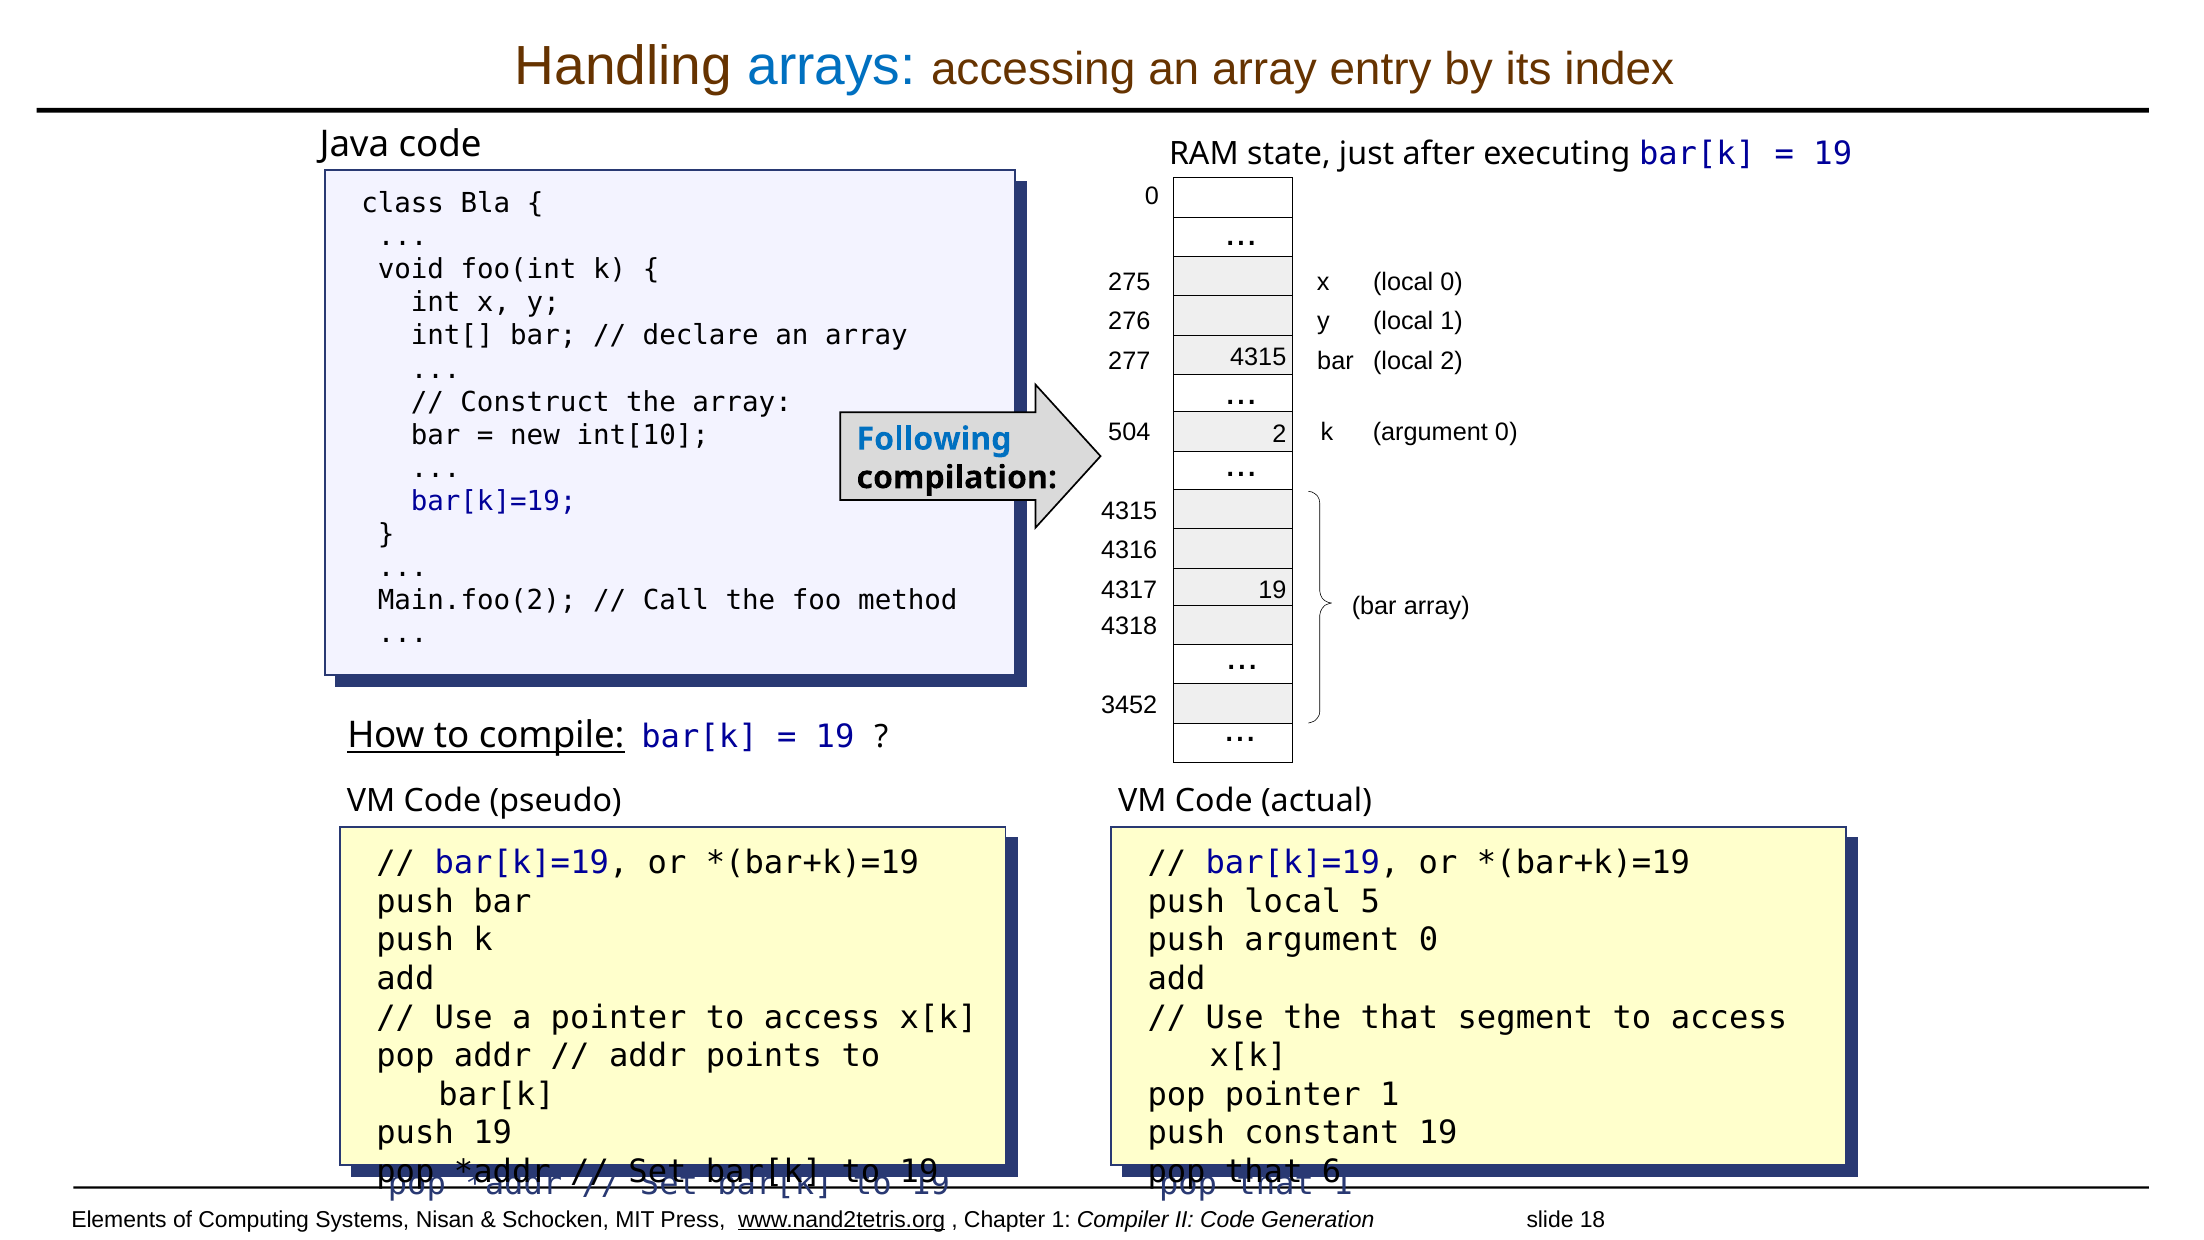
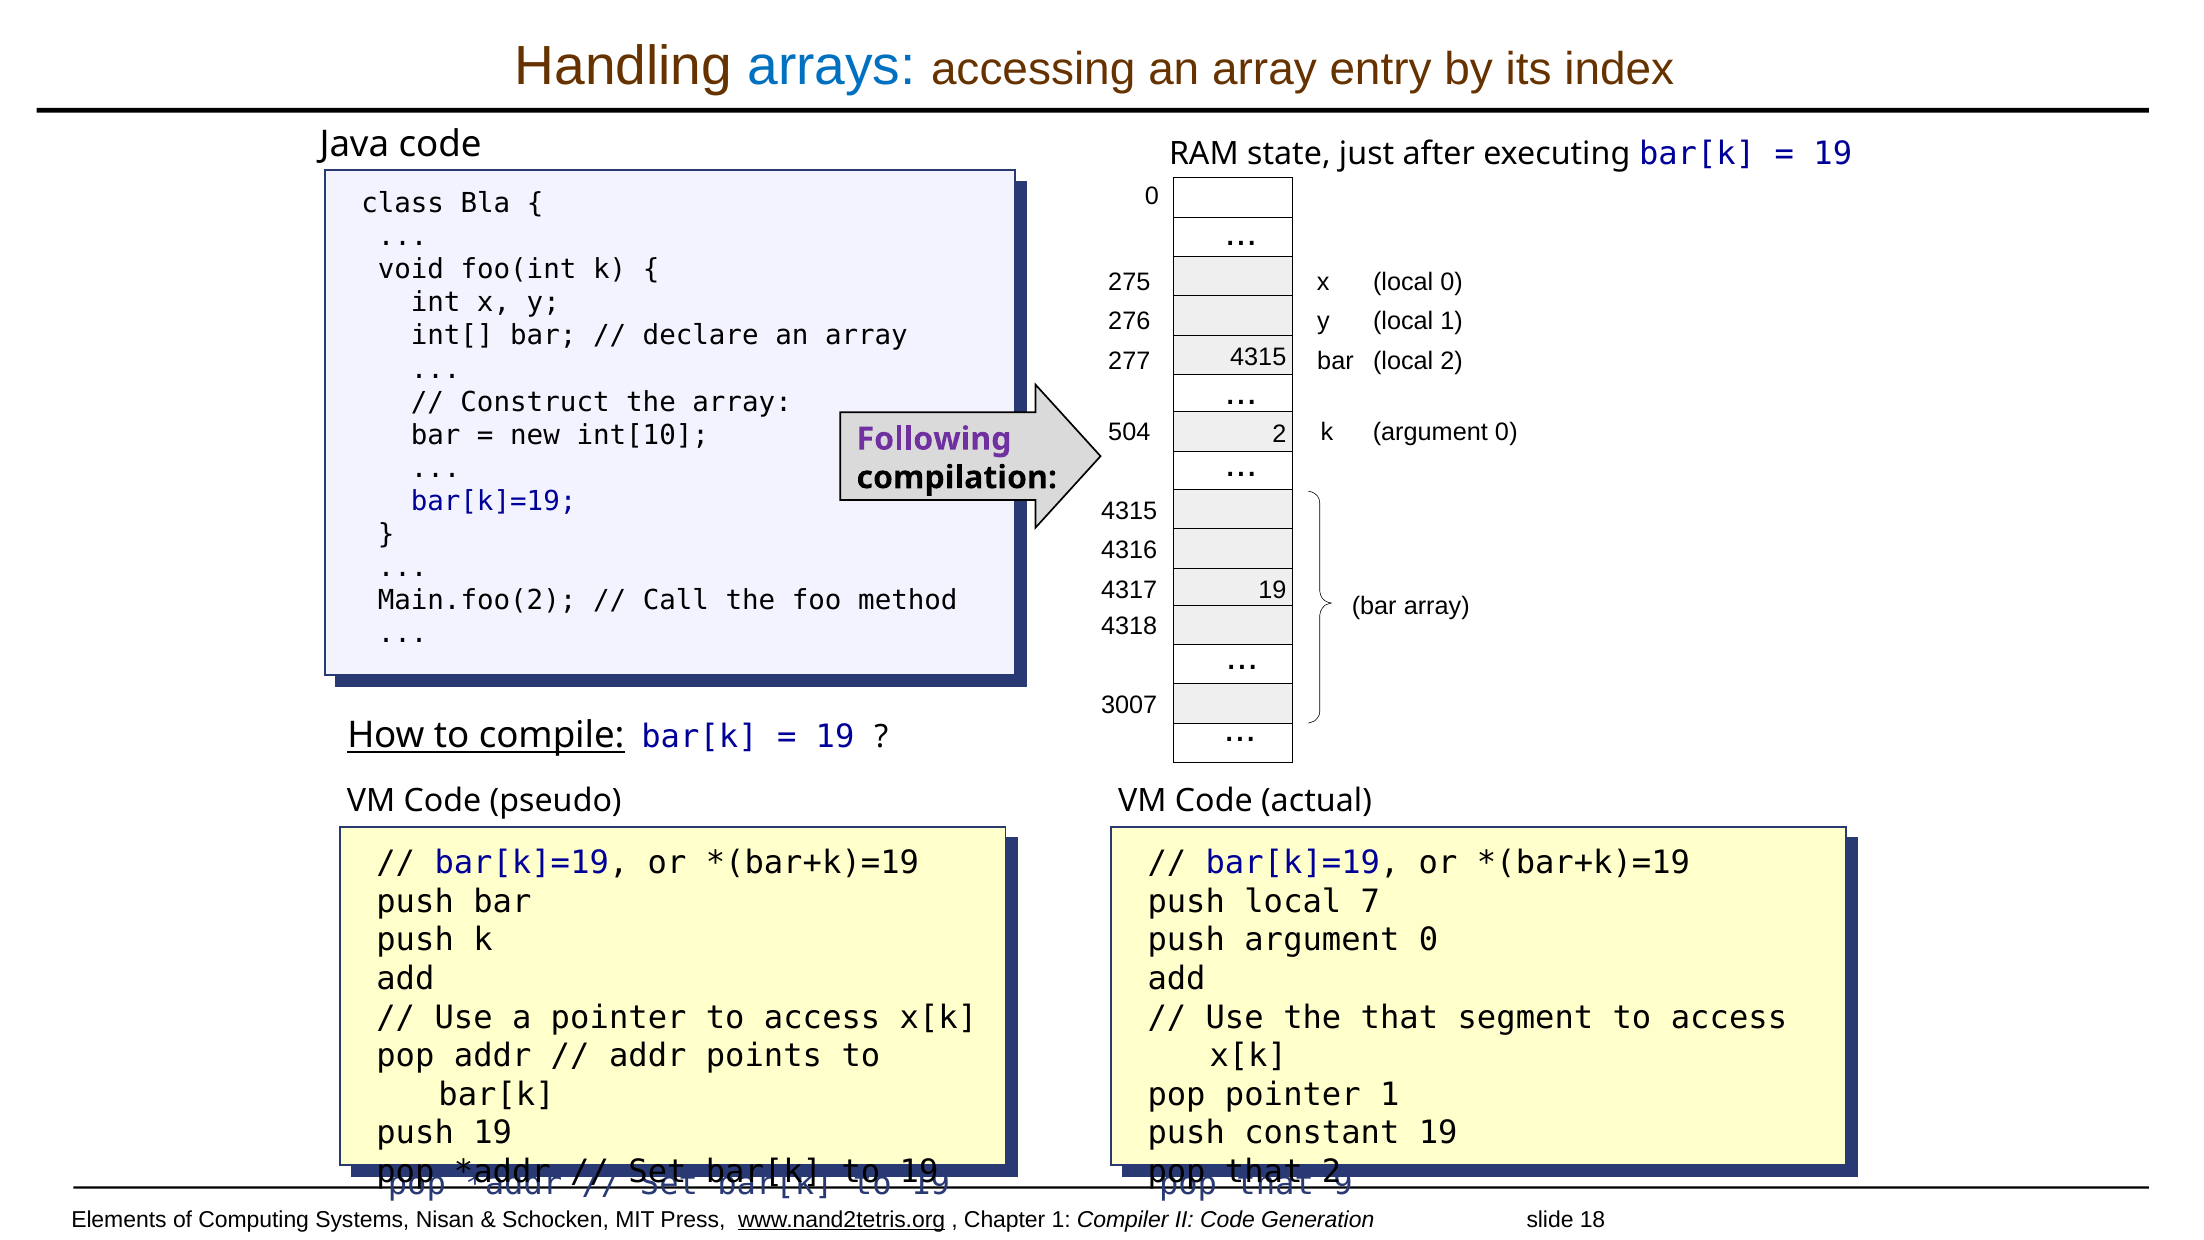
Following colour: blue -> purple
3452: 3452 -> 3007
5: 5 -> 7
6 at (1332, 1172): 6 -> 2
1 at (1343, 1183): 1 -> 9
